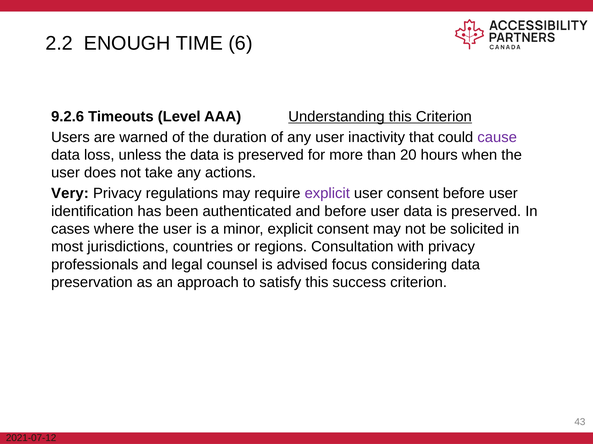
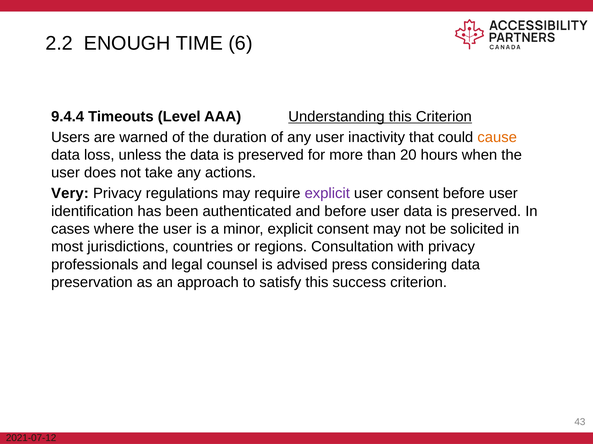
9.2.6: 9.2.6 -> 9.4.4
cause colour: purple -> orange
focus: focus -> press
